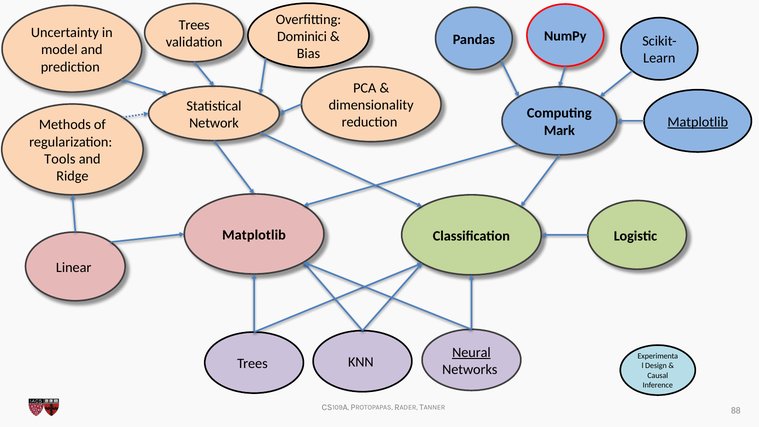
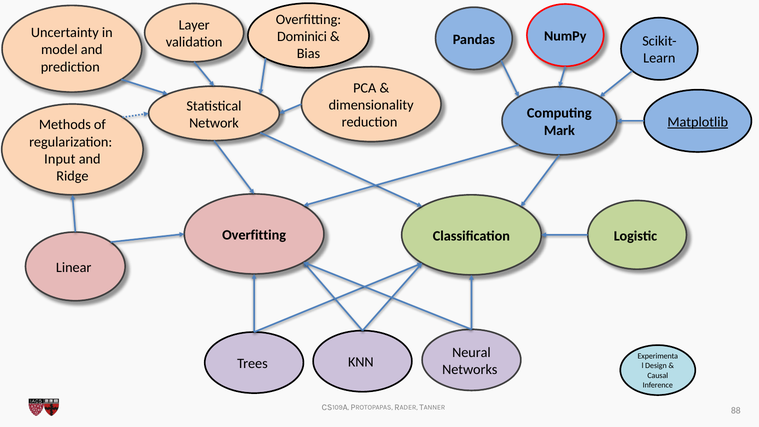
Trees at (194, 25): Trees -> Layer
Tools: Tools -> Input
Matplotlib at (254, 235): Matplotlib -> Overfitting
Neural underline: present -> none
